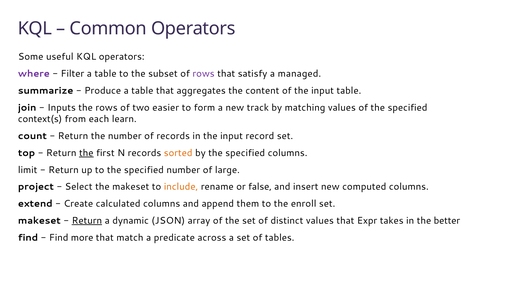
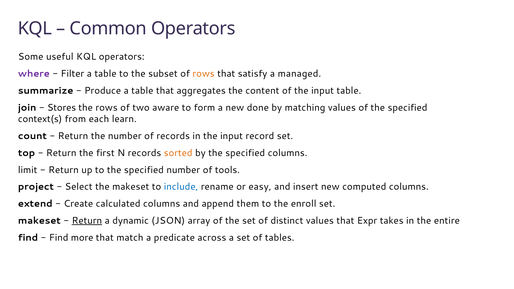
rows at (204, 74) colour: purple -> orange
Inputs: Inputs -> Stores
easier: easier -> aware
track: track -> done
the at (86, 153) underline: present -> none
large: large -> tools
include colour: orange -> blue
false: false -> easy
better: better -> entire
